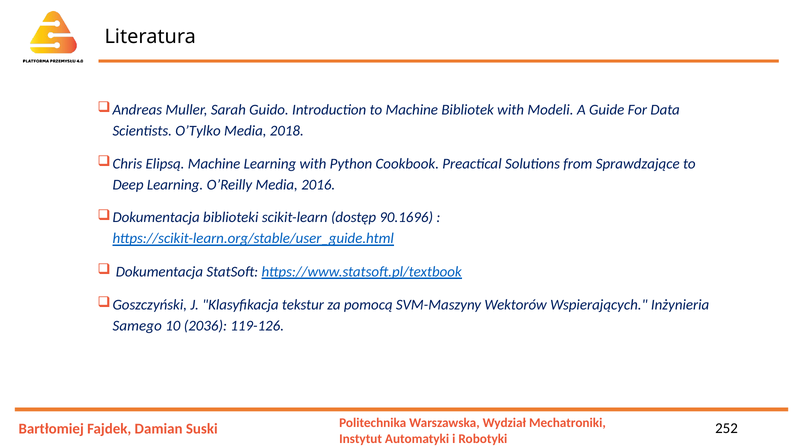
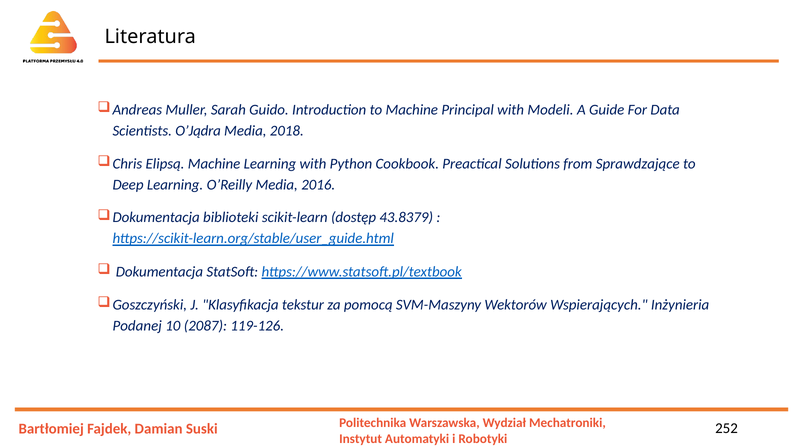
Bibliotek: Bibliotek -> Principal
O’Tylko: O’Tylko -> O’Jądra
90.1696: 90.1696 -> 43.8379
Samego: Samego -> Podanej
2036: 2036 -> 2087
